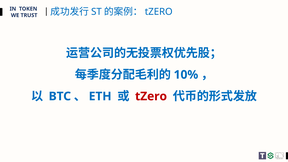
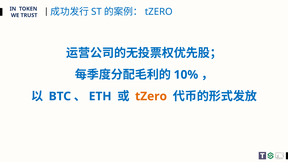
tZero at (151, 96) colour: red -> orange
